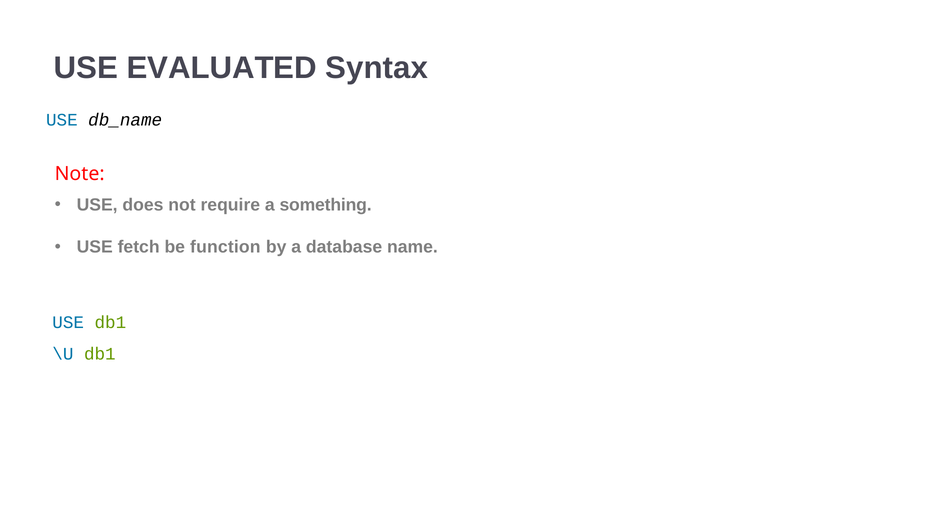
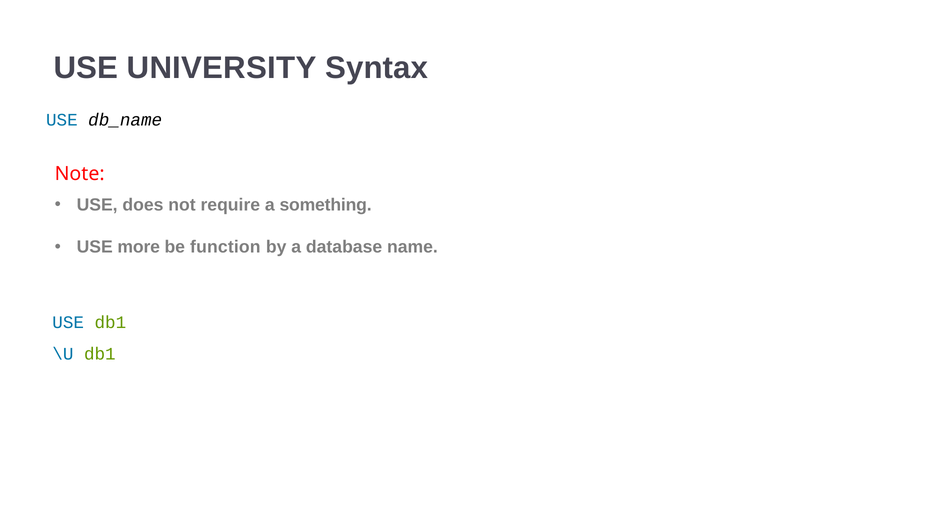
EVALUATED: EVALUATED -> UNIVERSITY
fetch: fetch -> more
